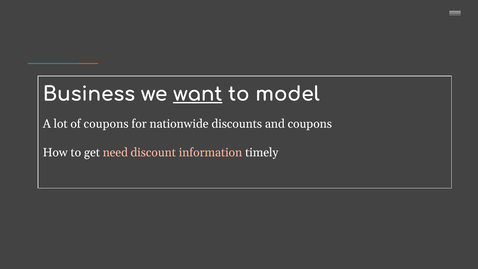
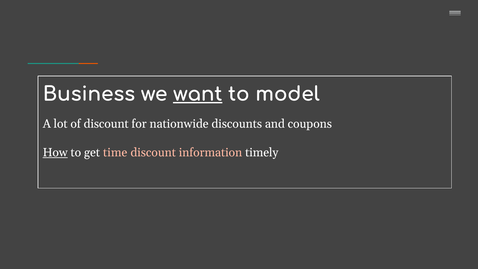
of coupons: coupons -> discount
How underline: none -> present
need: need -> time
